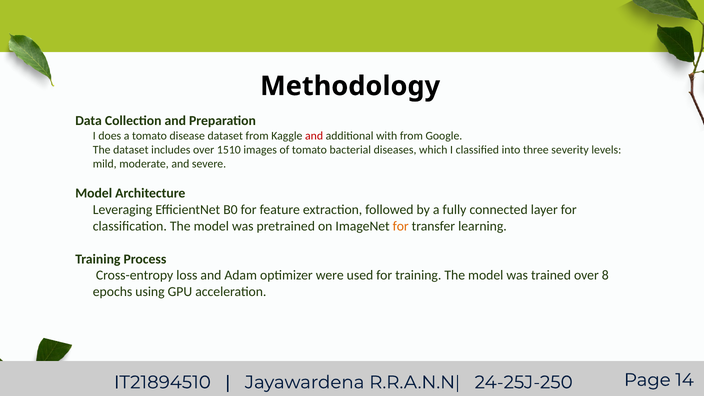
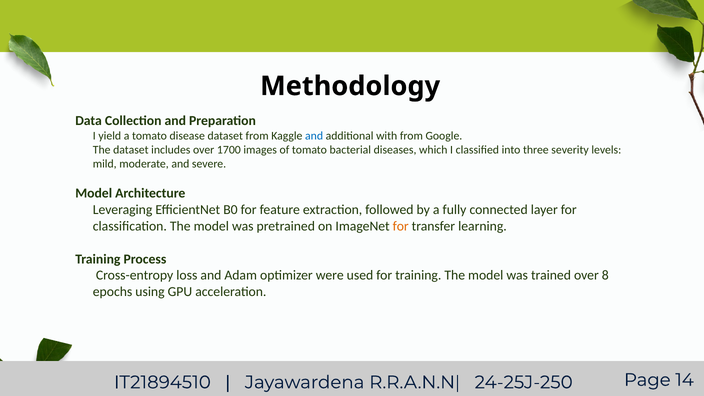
does: does -> yield
and at (314, 136) colour: red -> blue
1510: 1510 -> 1700
